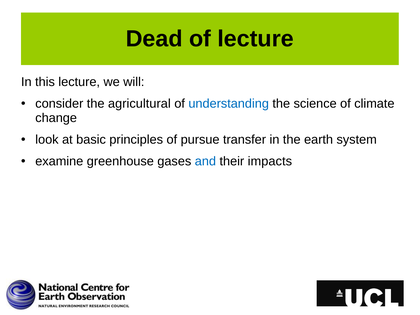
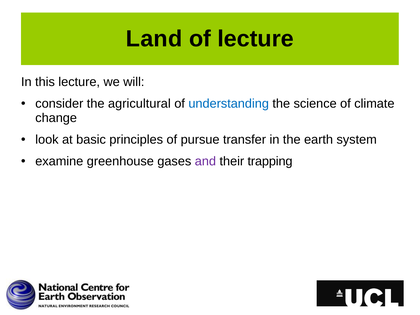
Dead: Dead -> Land
and colour: blue -> purple
impacts: impacts -> trapping
